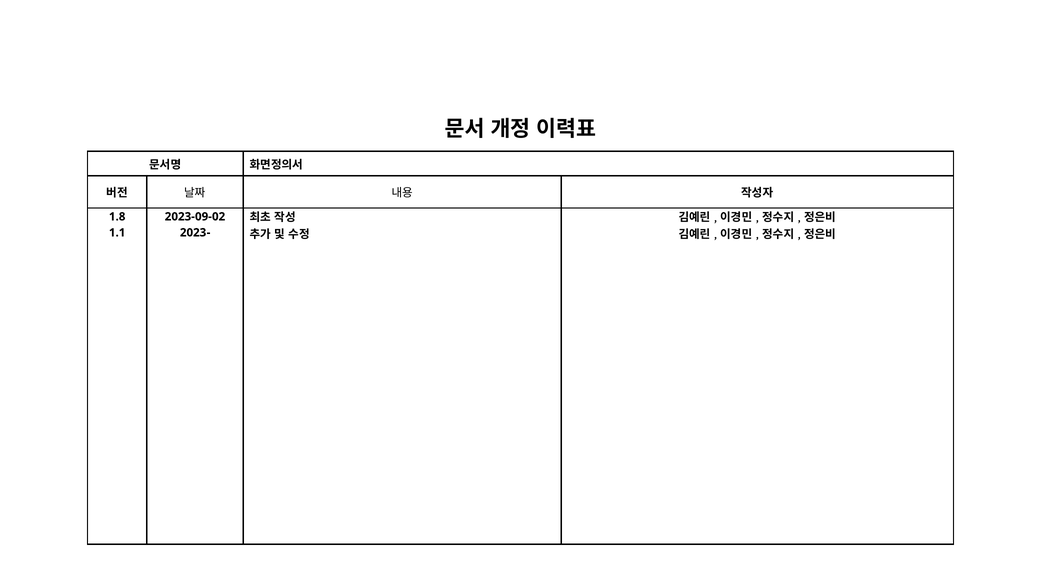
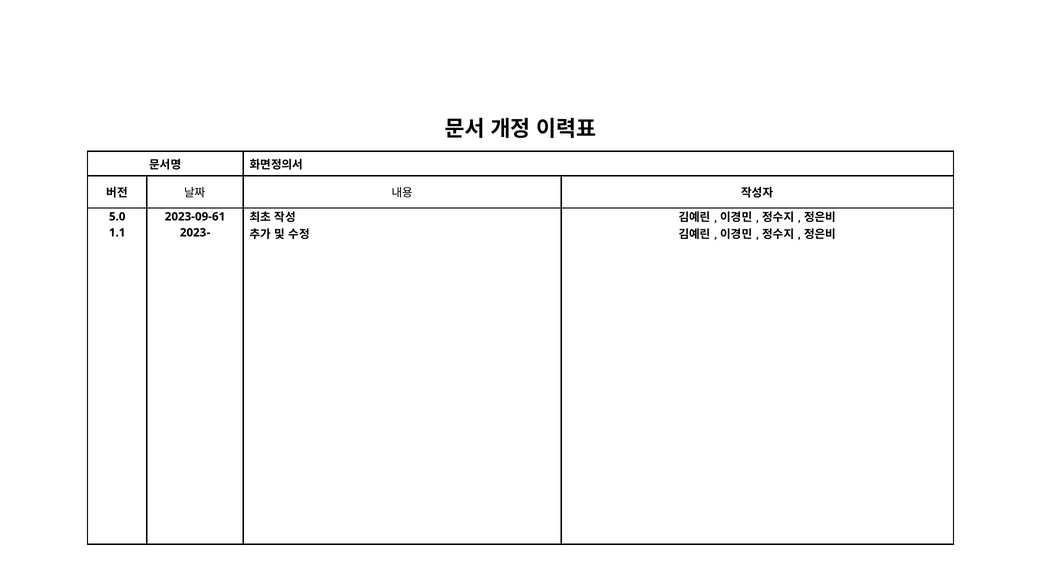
1.8: 1.8 -> 5.0
2023-09-02: 2023-09-02 -> 2023-09-61
